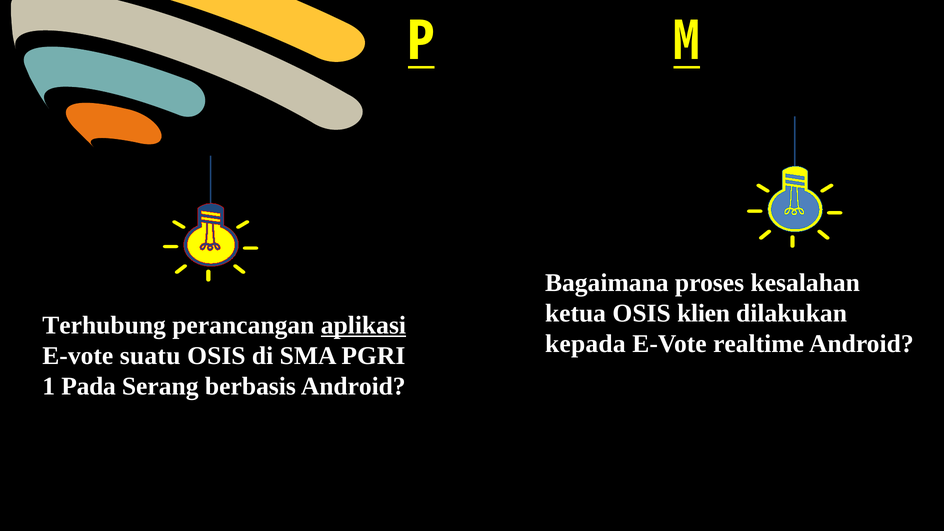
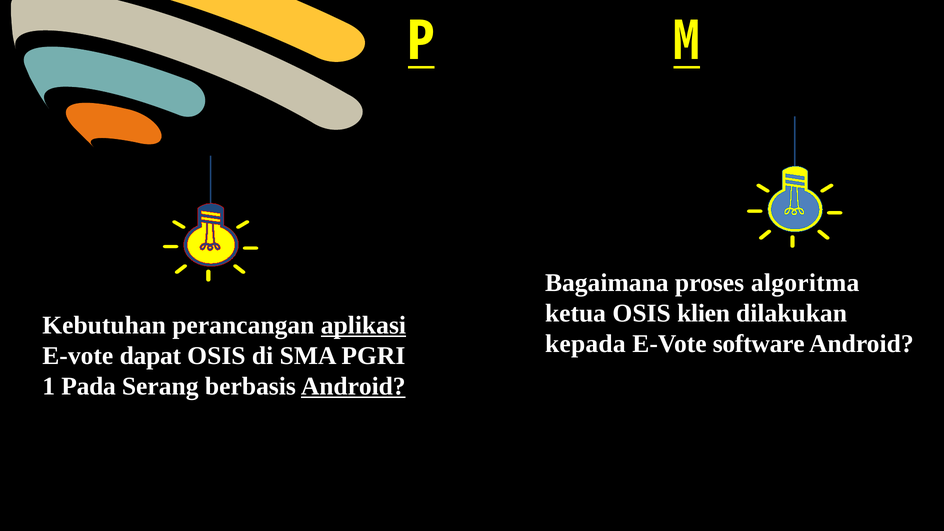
kesalahan: kesalahan -> algoritma
Terhubung: Terhubung -> Kebutuhan
realtime: realtime -> software
suatu: suatu -> dapat
Android at (353, 386) underline: none -> present
